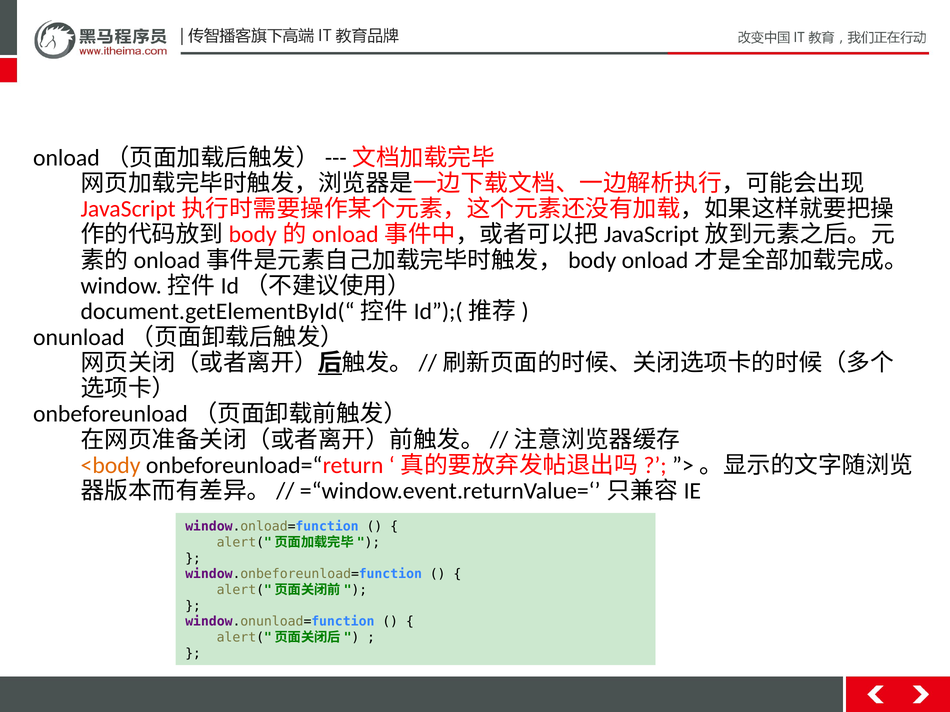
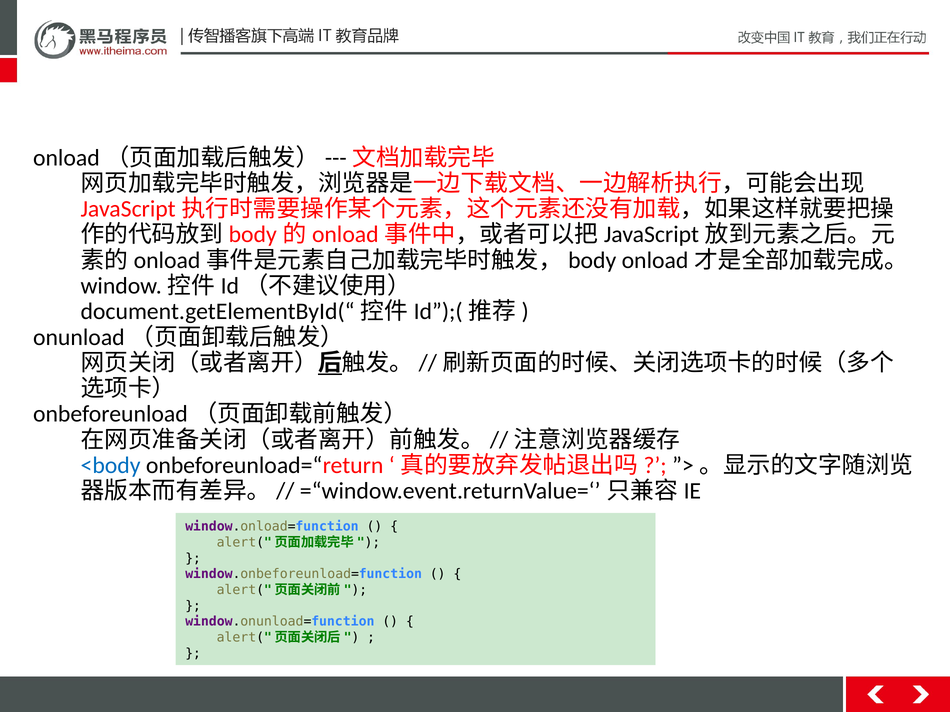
<body colour: orange -> blue
